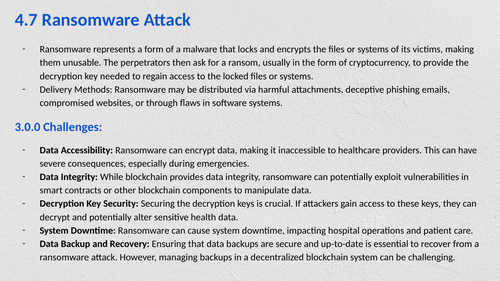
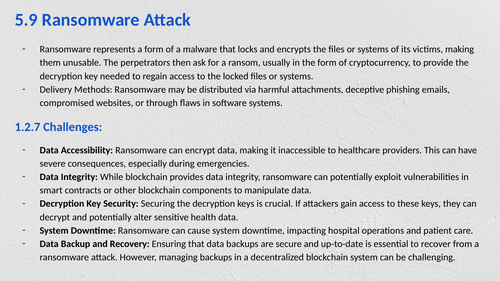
4.7: 4.7 -> 5.9
3.0.0: 3.0.0 -> 1.2.7
